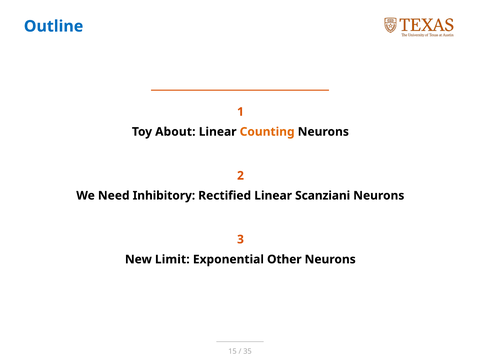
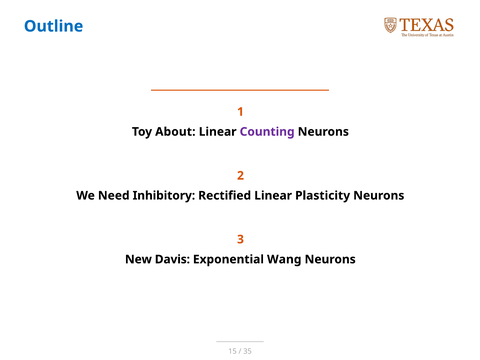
Counting colour: orange -> purple
Scanziani: Scanziani -> Plasticity
Limit: Limit -> Davis
Other: Other -> Wang
